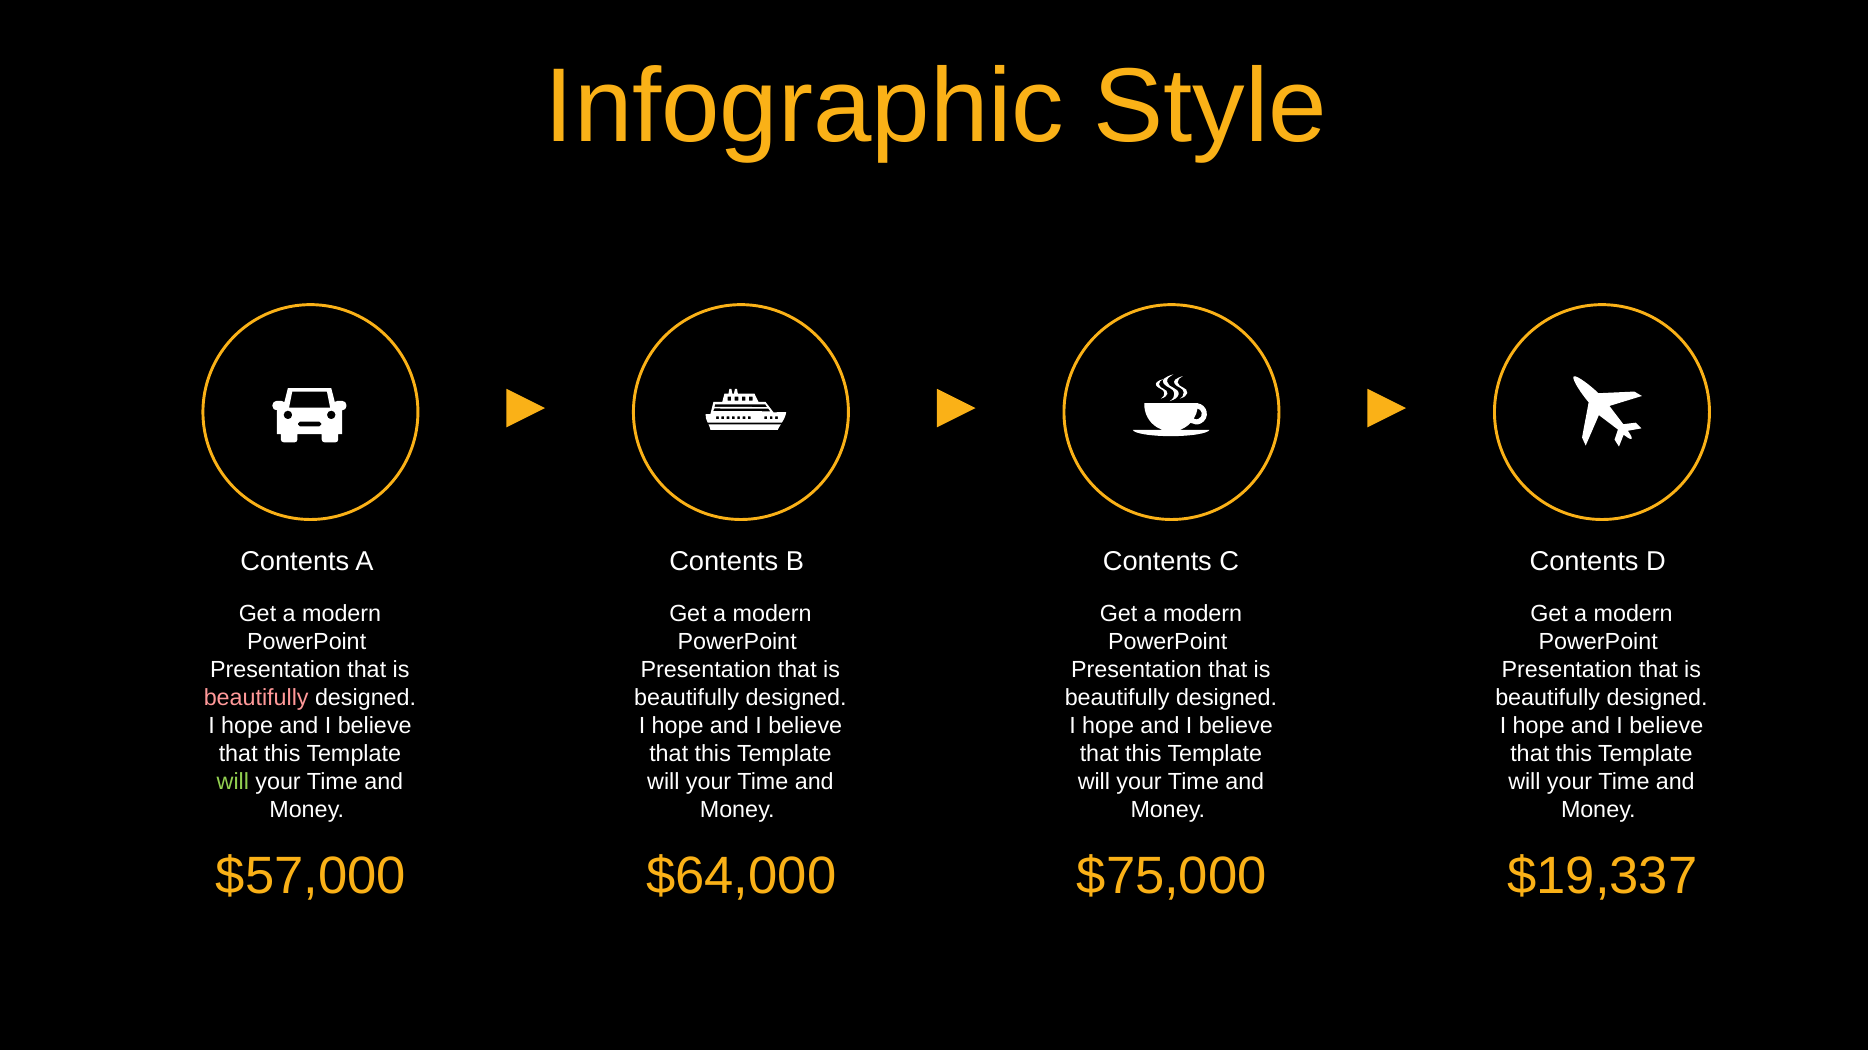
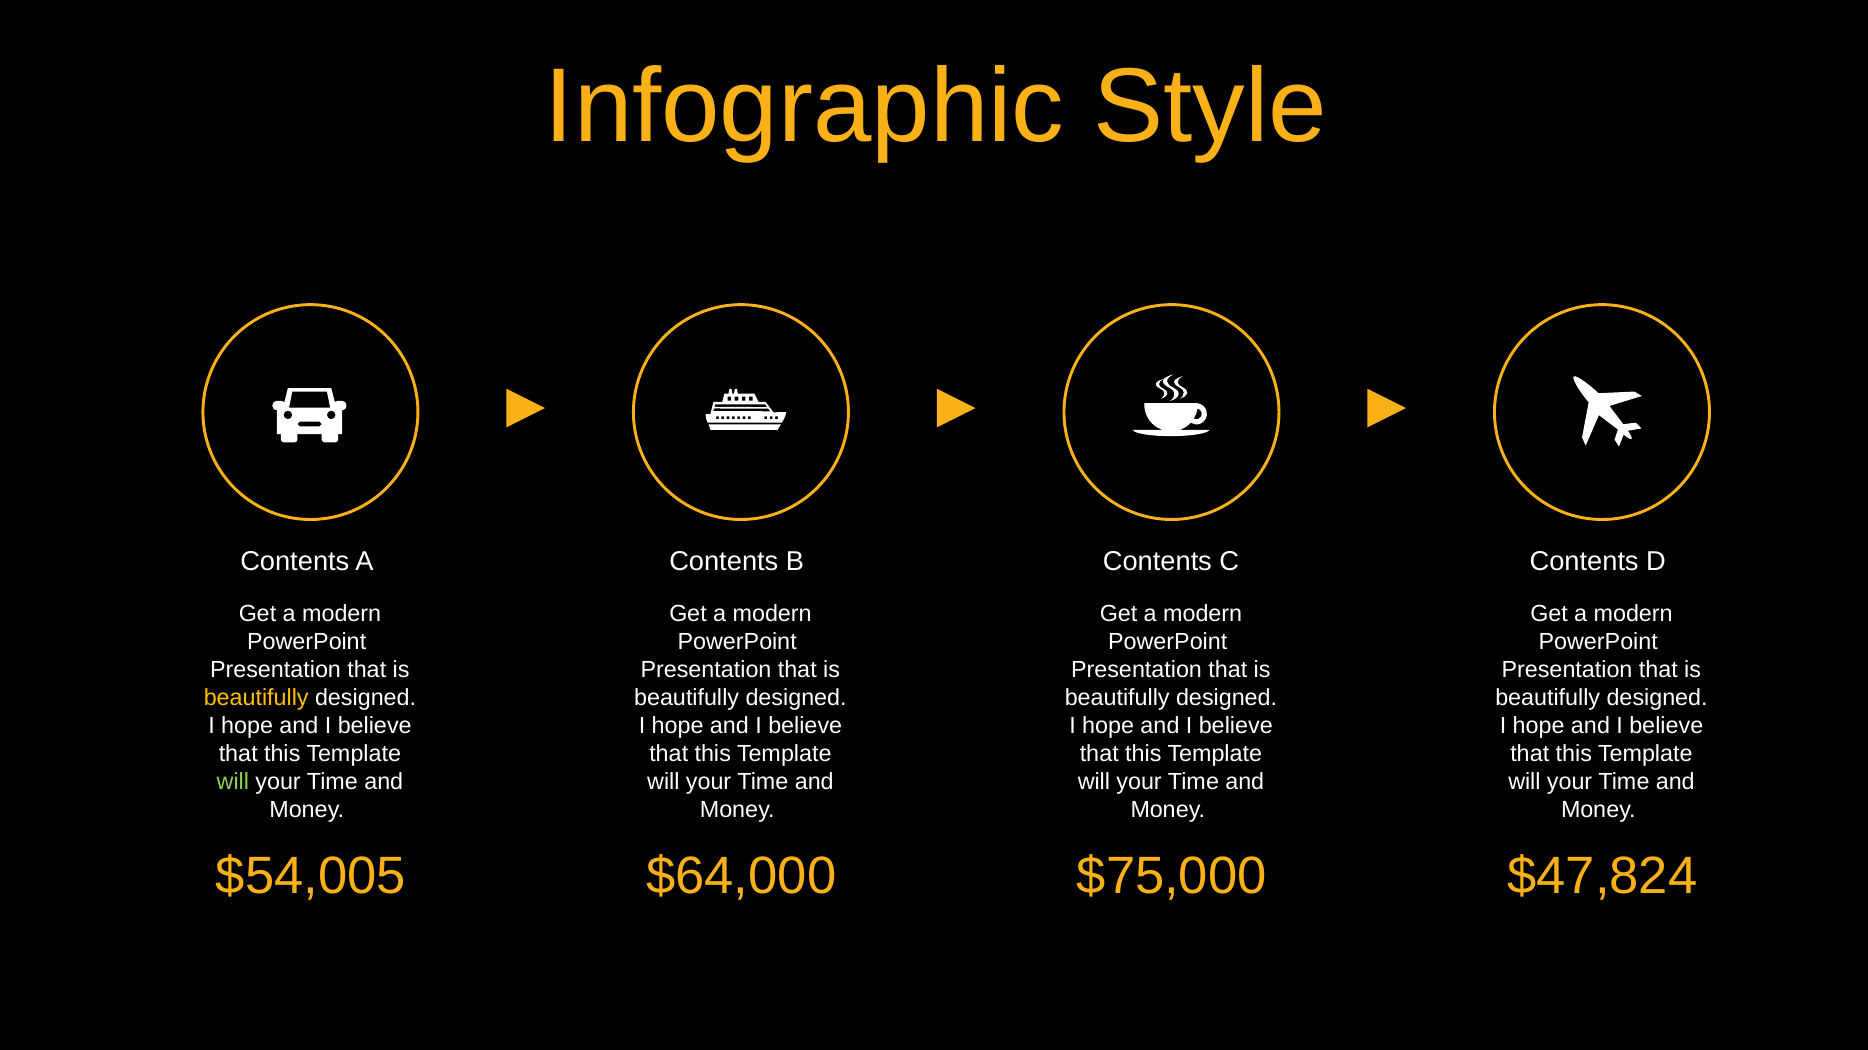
beautifully at (256, 698) colour: pink -> yellow
$57,000: $57,000 -> $54,005
$19,337: $19,337 -> $47,824
